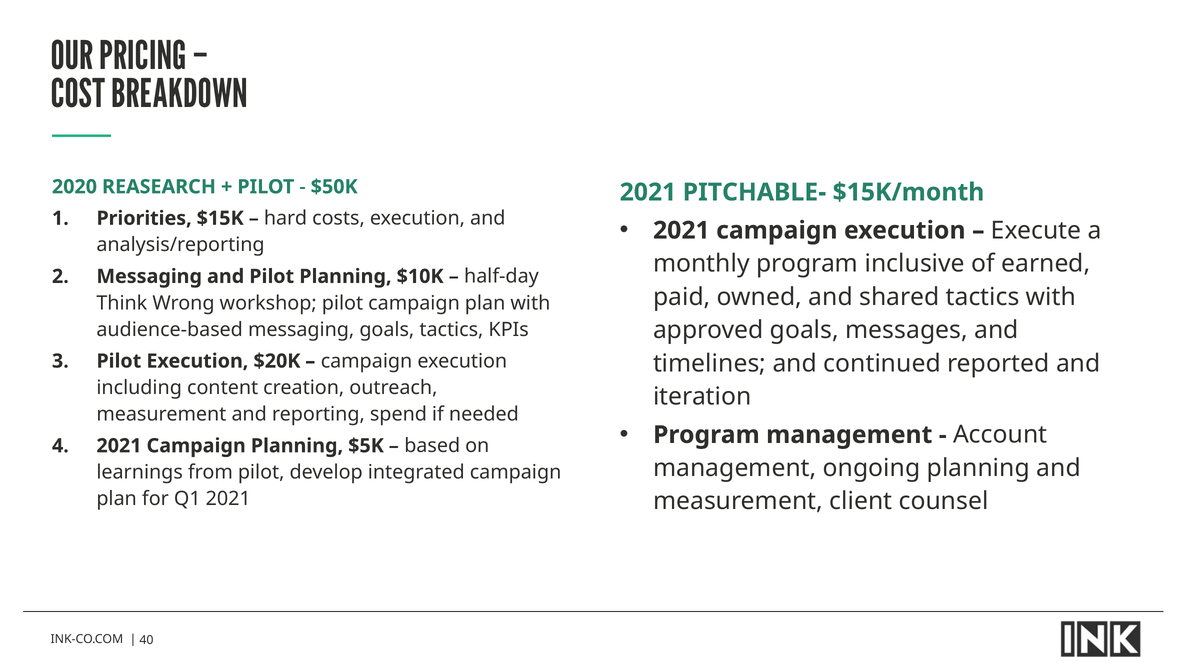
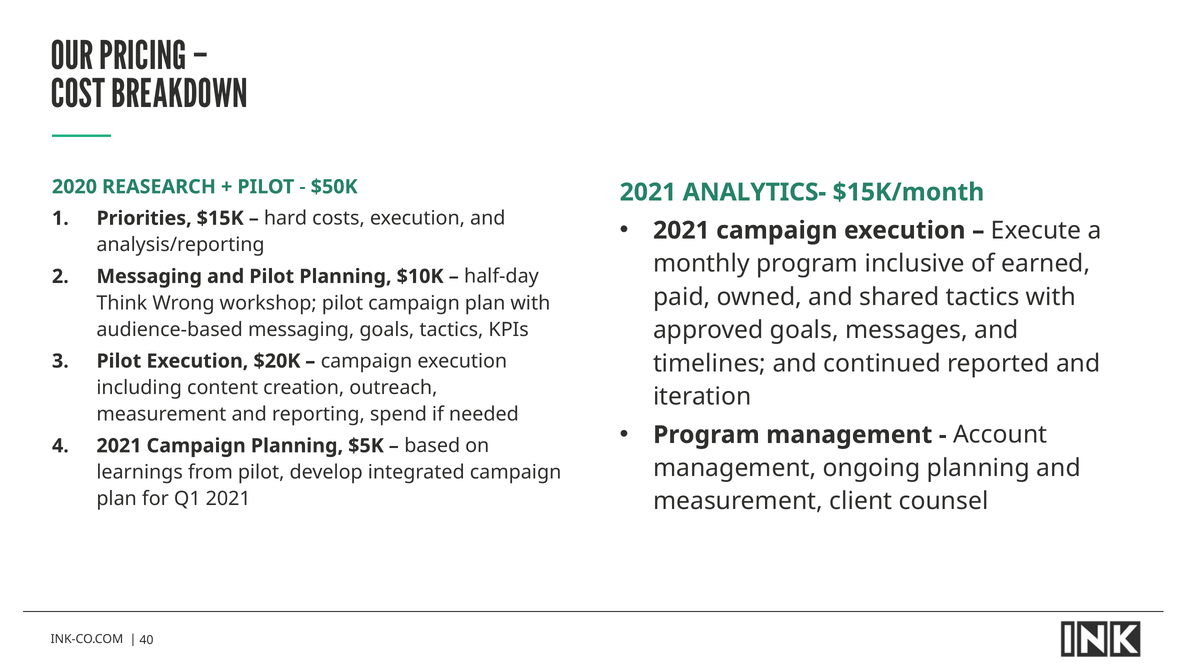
PITCHABLE-: PITCHABLE- -> ANALYTICS-
